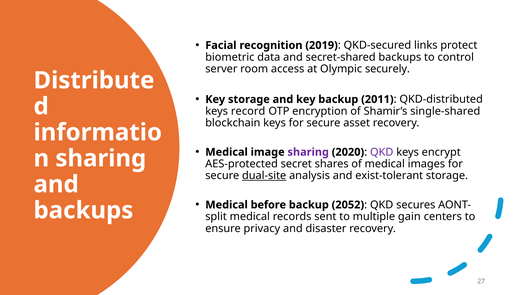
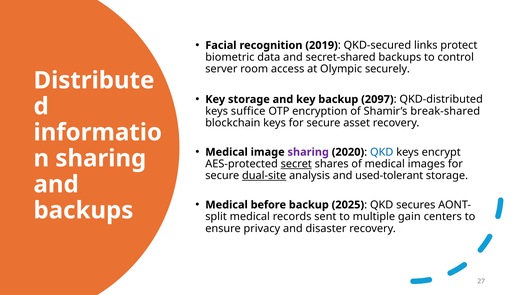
2011: 2011 -> 2097
record: record -> suffice
single-shared: single-shared -> break-shared
QKD at (382, 152) colour: purple -> blue
secret underline: none -> present
exist-tolerant: exist-tolerant -> used-tolerant
2052: 2052 -> 2025
